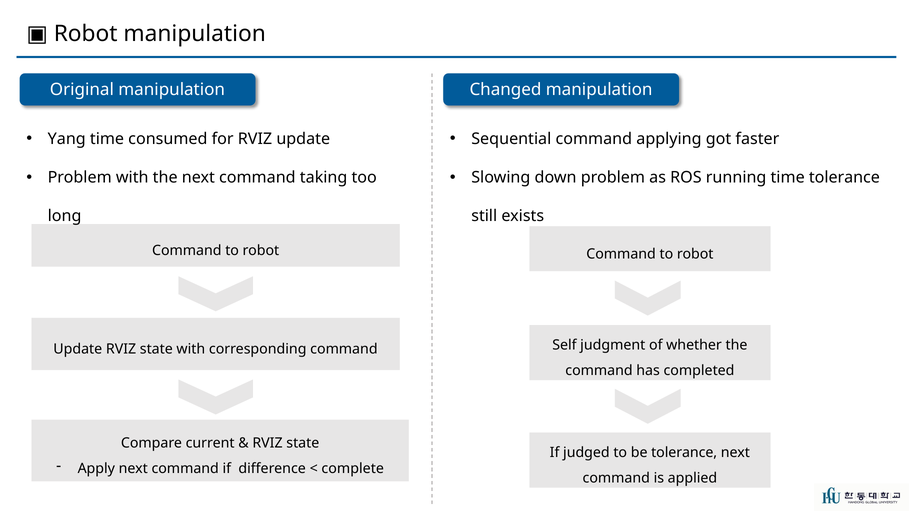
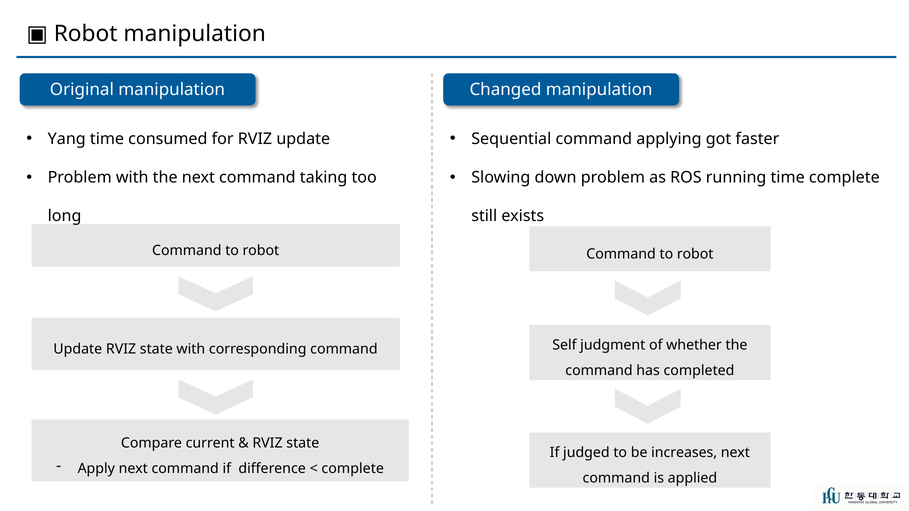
time tolerance: tolerance -> complete
be tolerance: tolerance -> increases
